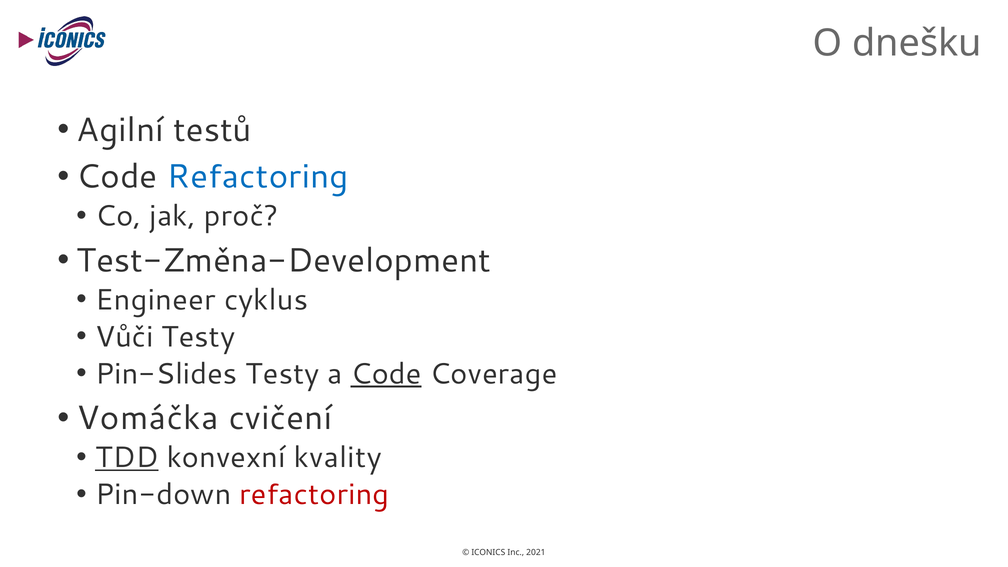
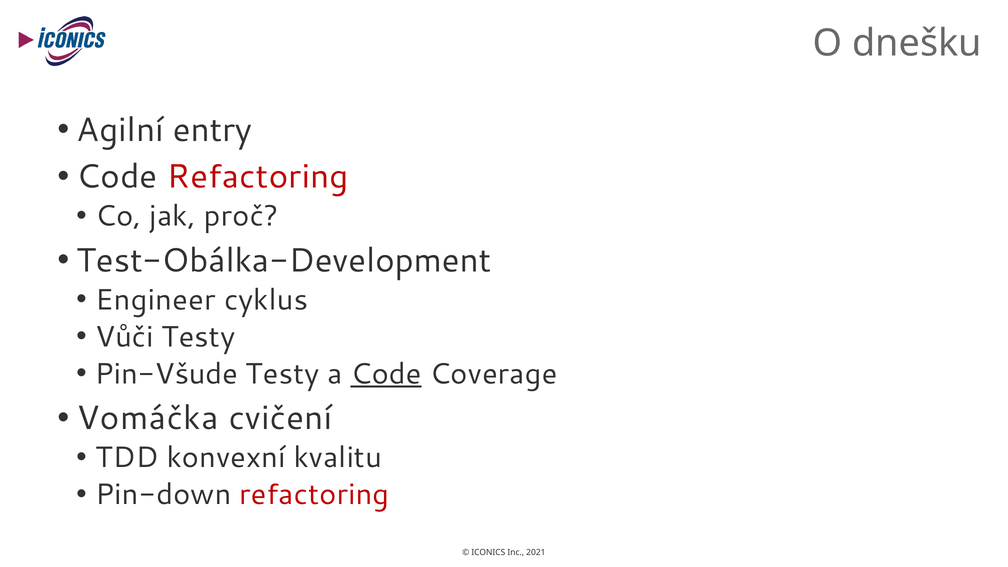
testů: testů -> entry
Refactoring at (258, 177) colour: blue -> red
Test-Změna-Development: Test-Změna-Development -> Test-Obálka-Development
Pin-Slides: Pin-Slides -> Pin-Všude
TDD underline: present -> none
kvality: kvality -> kvalitu
